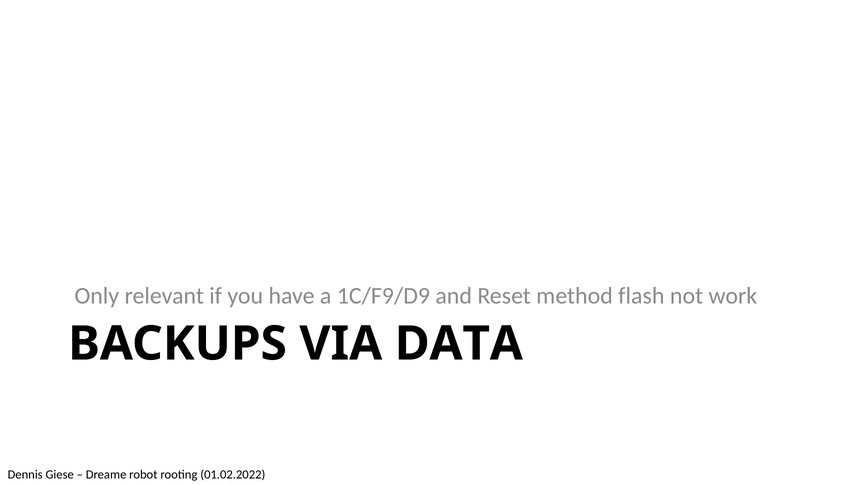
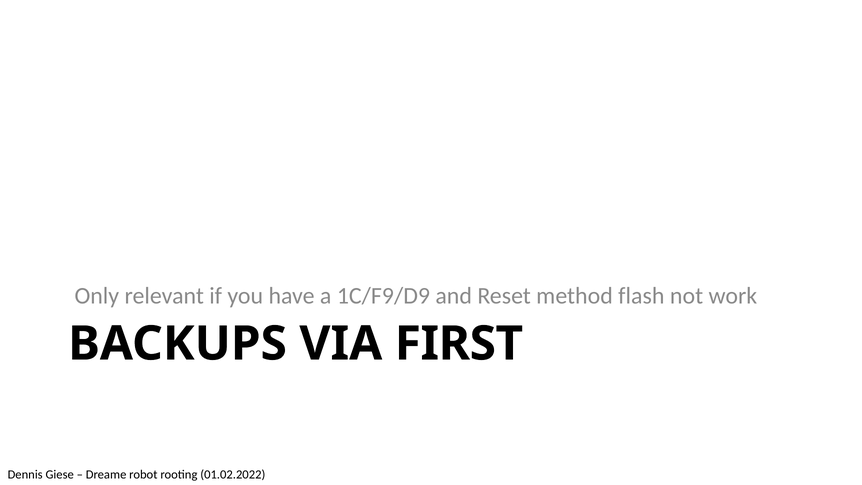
DATA: DATA -> FIRST
